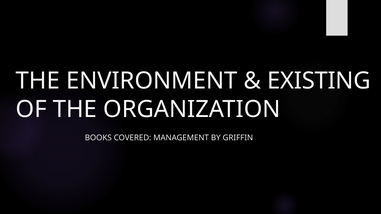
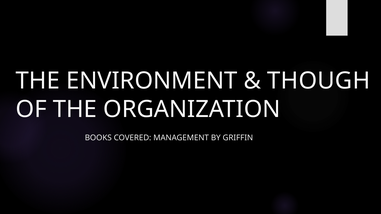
EXISTING: EXISTING -> THOUGH
